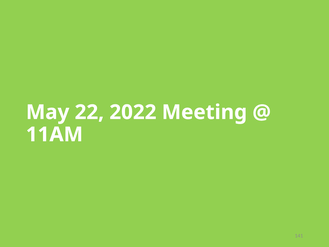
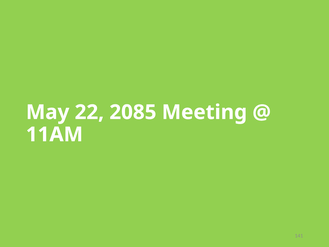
2022: 2022 -> 2085
